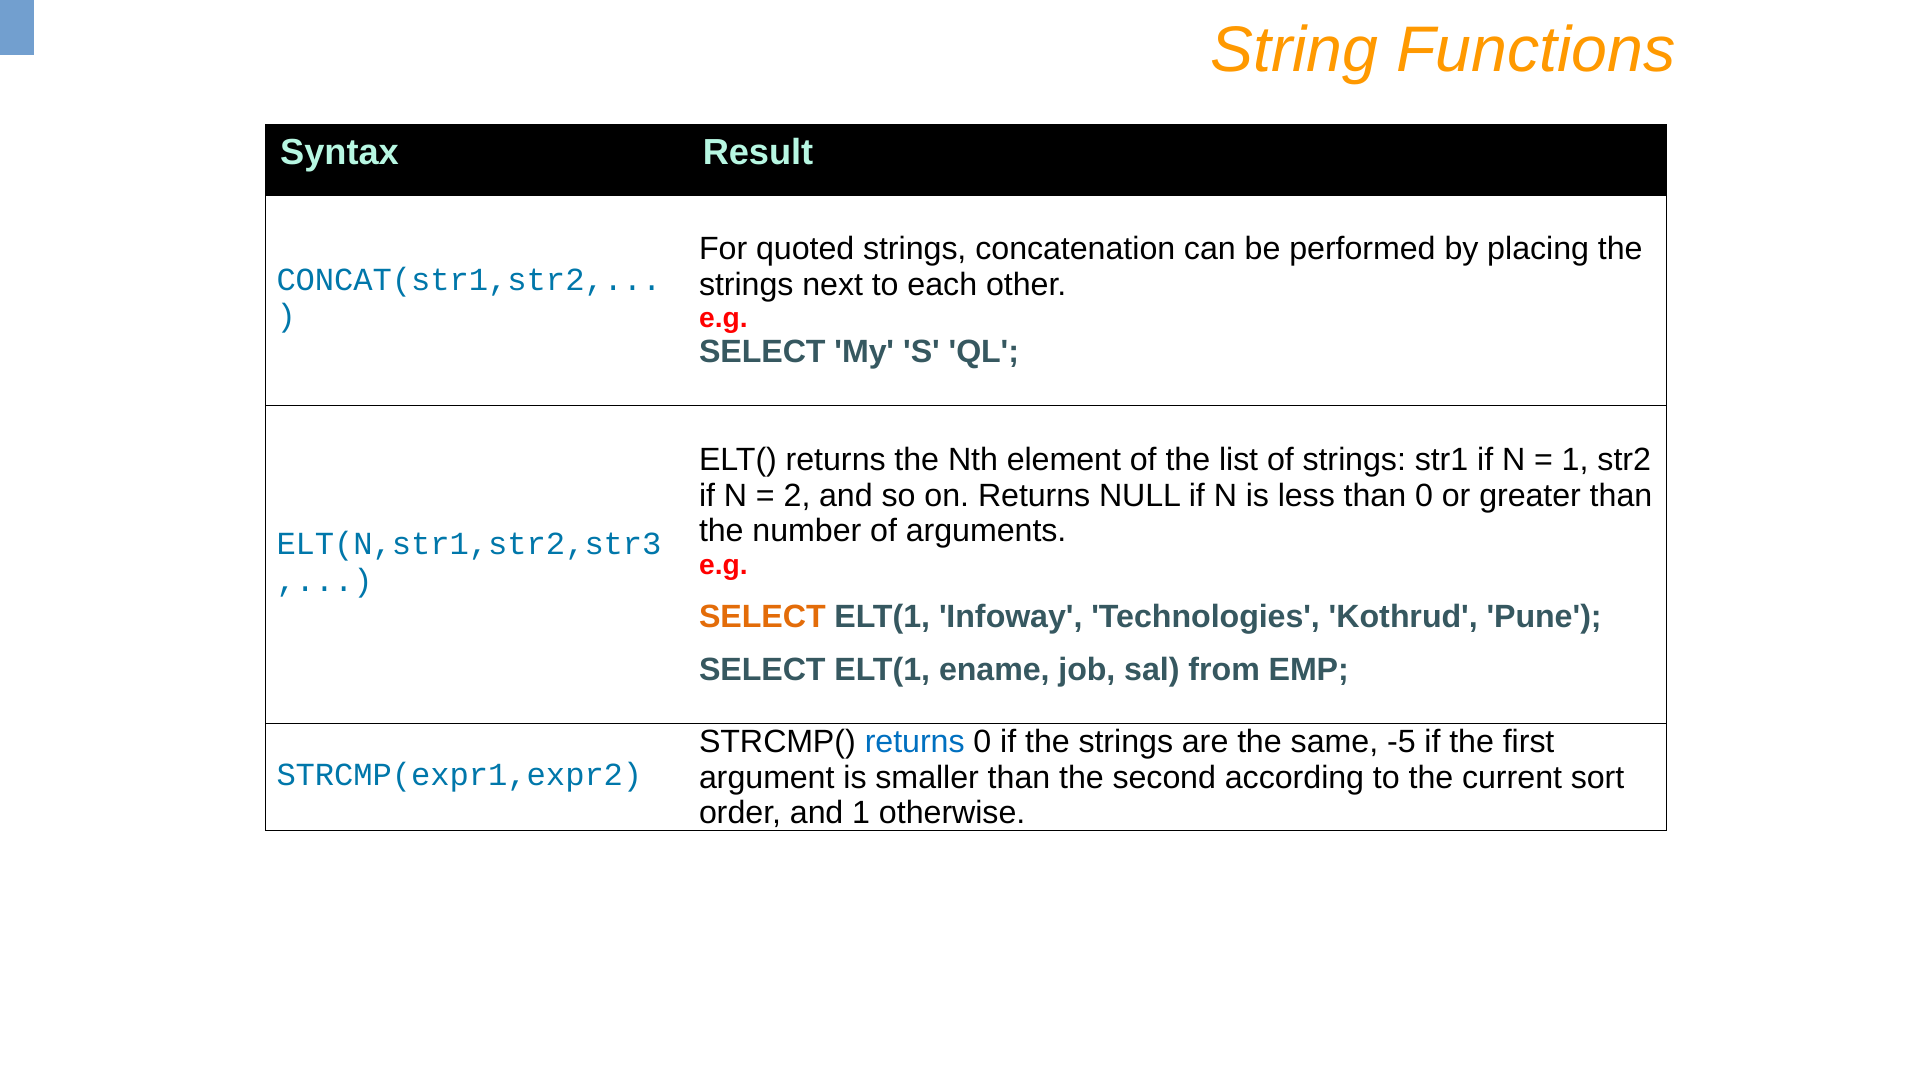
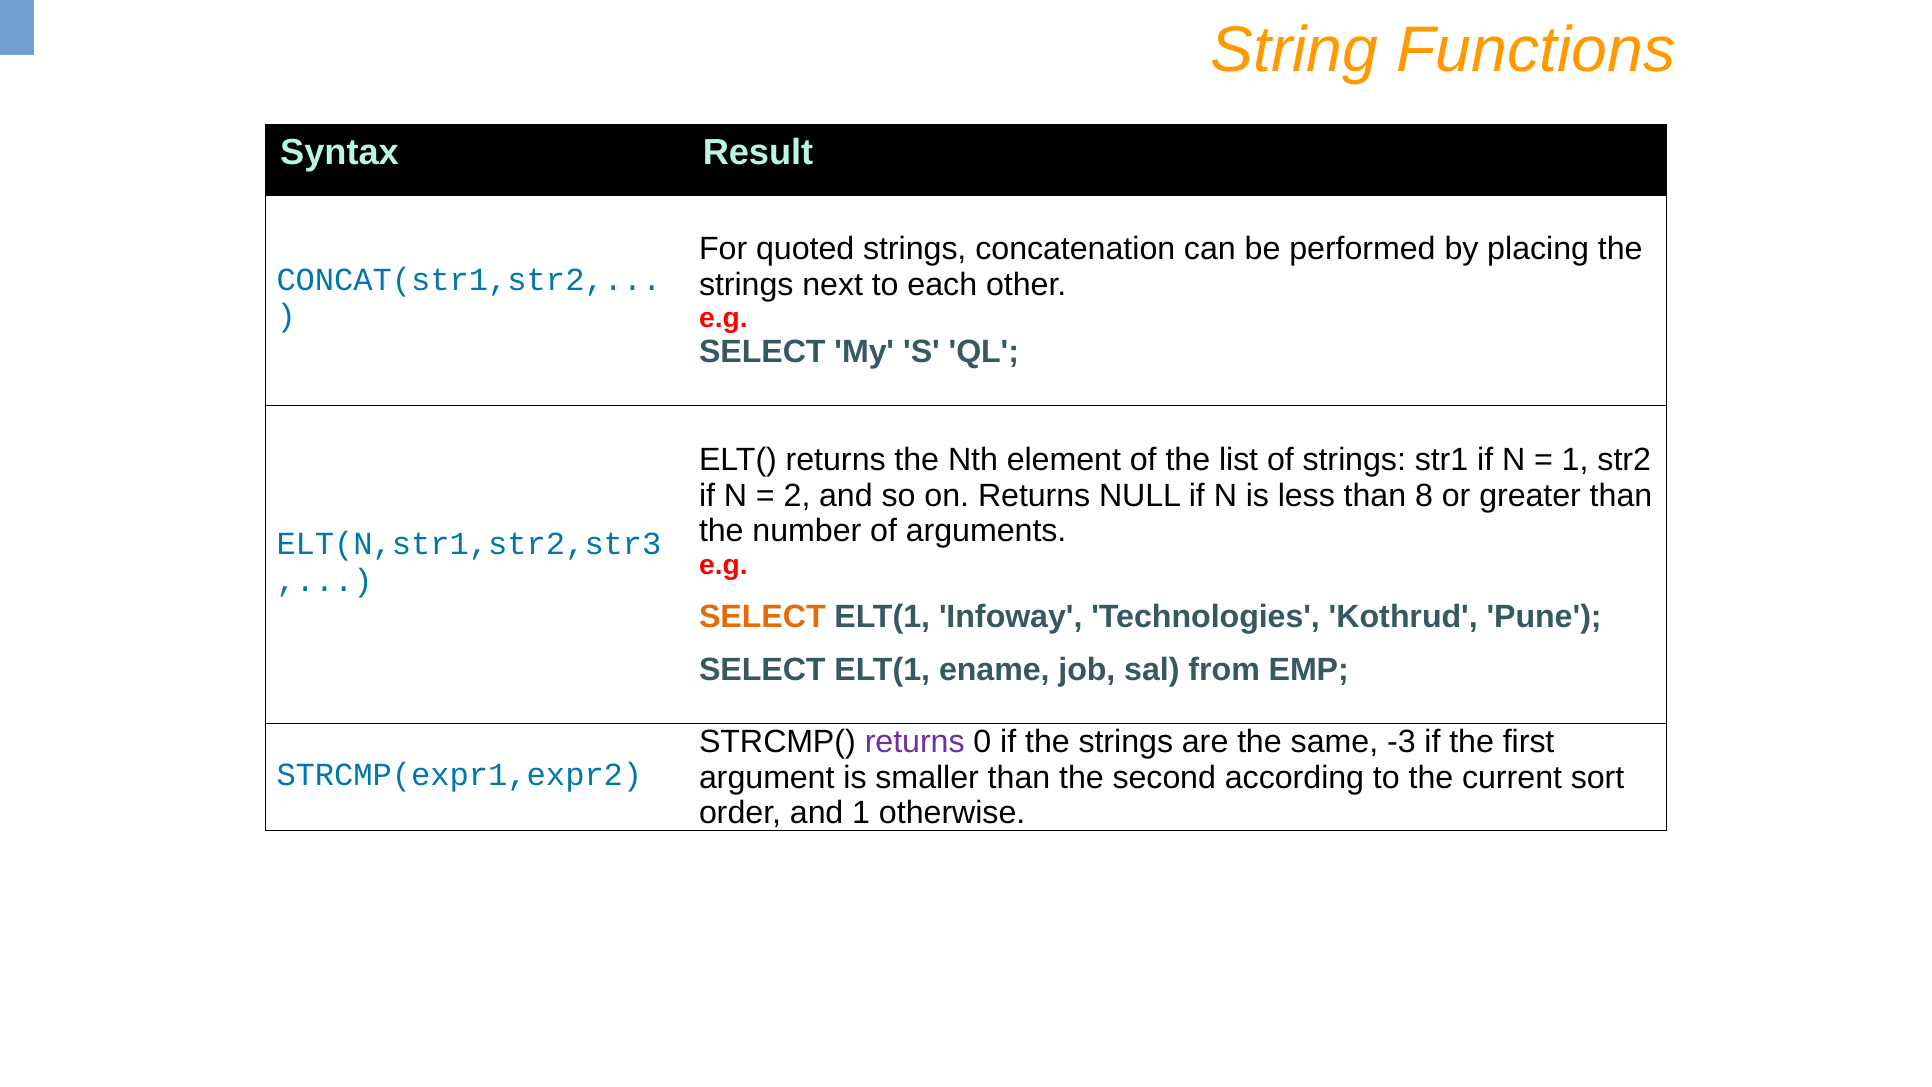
than 0: 0 -> 8
returns at (915, 742) colour: blue -> purple
-5: -5 -> -3
